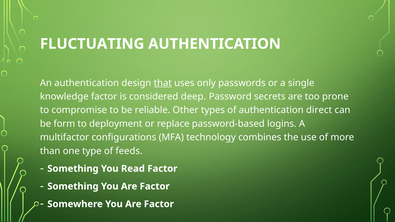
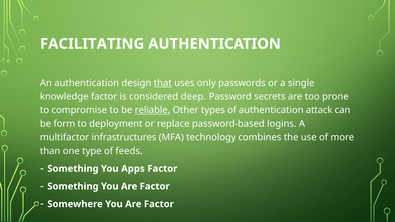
FLUCTUATING: FLUCTUATING -> FACILITATING
reliable underline: none -> present
direct: direct -> attack
configurations: configurations -> infrastructures
Read: Read -> Apps
